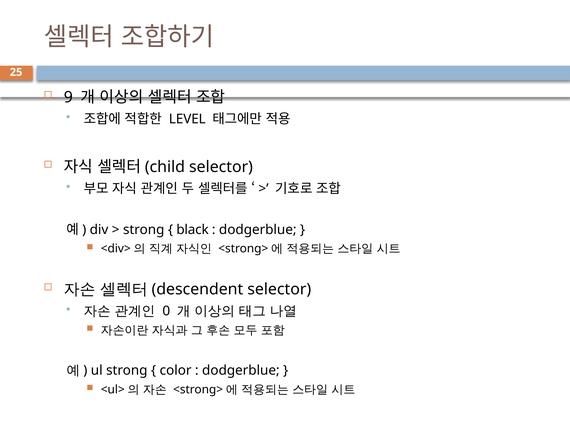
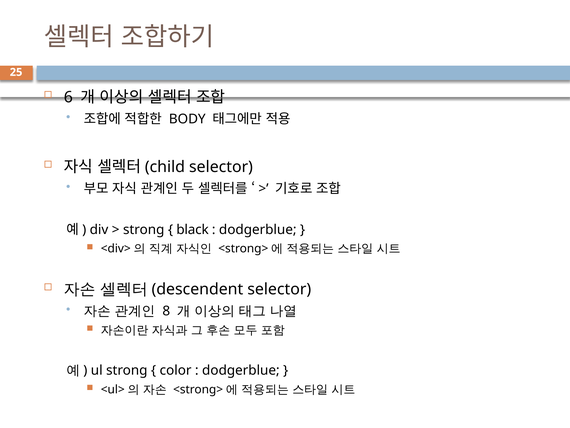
9: 9 -> 6
LEVEL: LEVEL -> BODY
0: 0 -> 8
